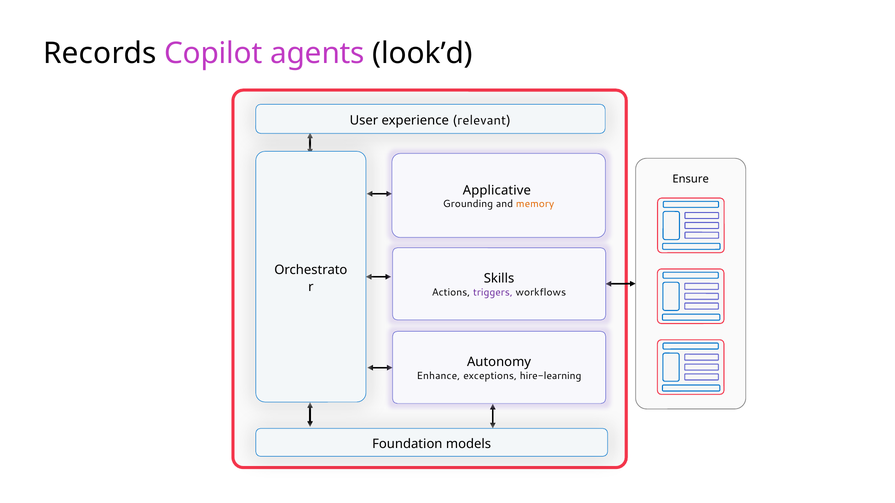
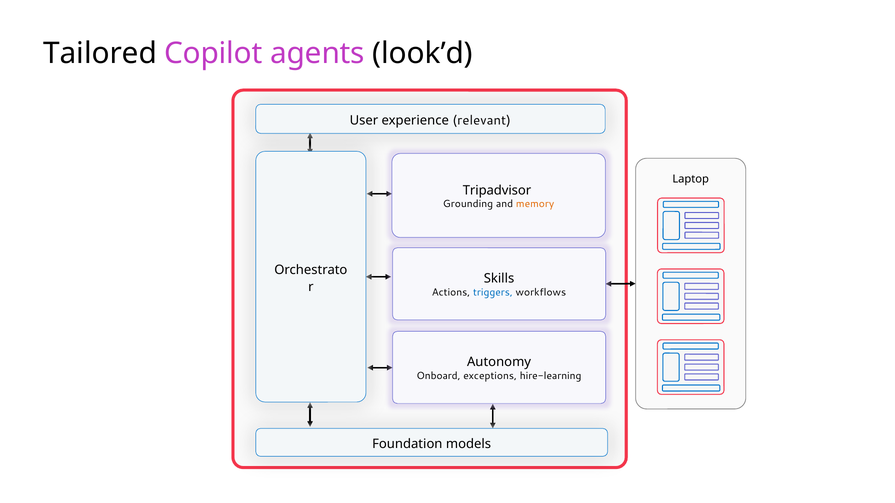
Records: Records -> Tailored
Ensure: Ensure -> Laptop
Applicative: Applicative -> Tripadvisor
triggers colour: purple -> blue
Enhance: Enhance -> Onboard
